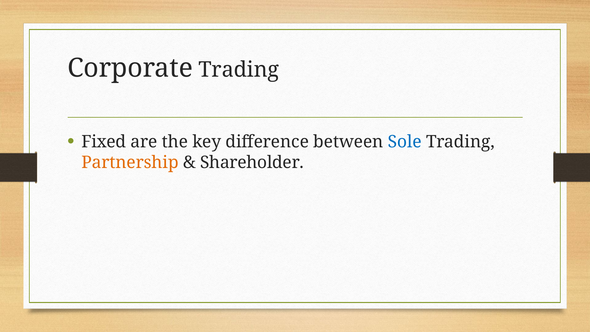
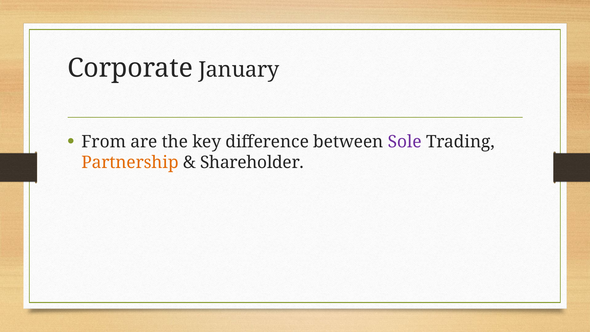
Corporate Trading: Trading -> January
Fixed: Fixed -> From
Sole colour: blue -> purple
